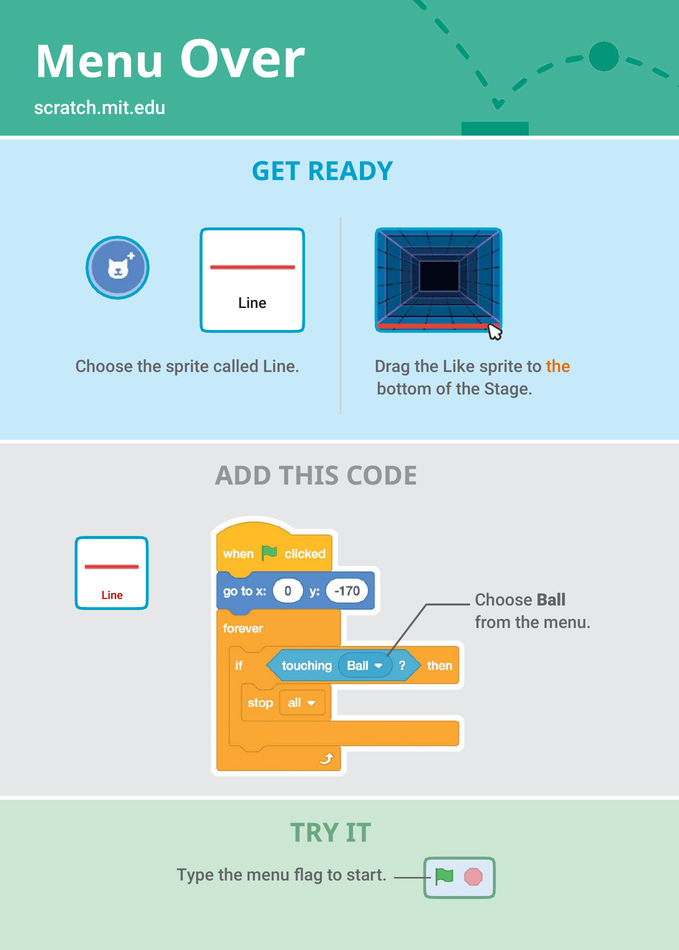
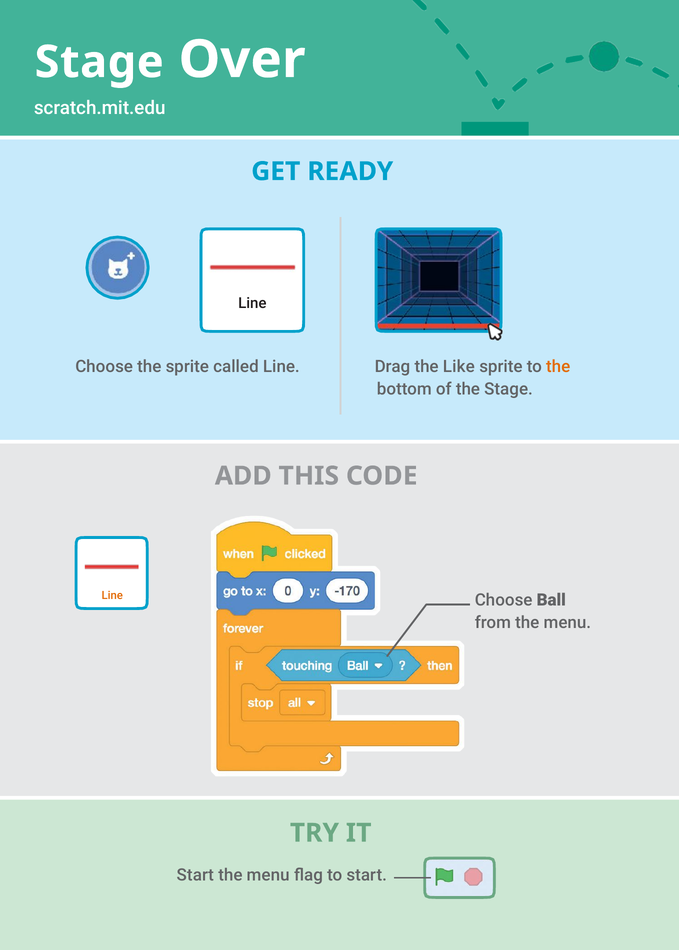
Menu at (99, 62): Menu -> Stage
Line at (112, 596) colour: red -> orange
Type at (195, 876): Type -> Start
